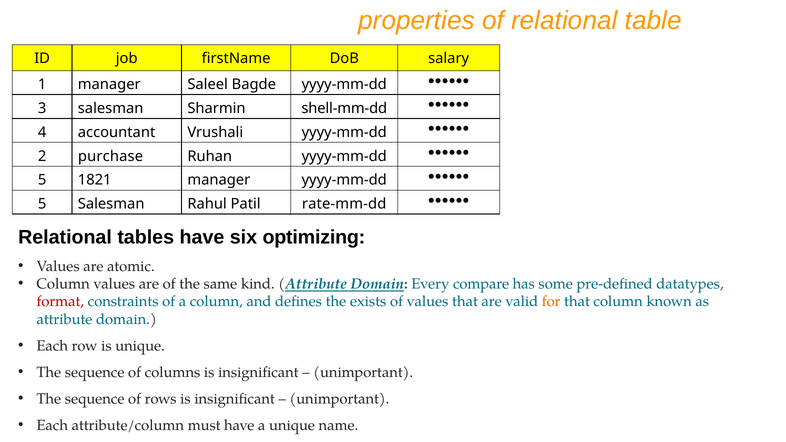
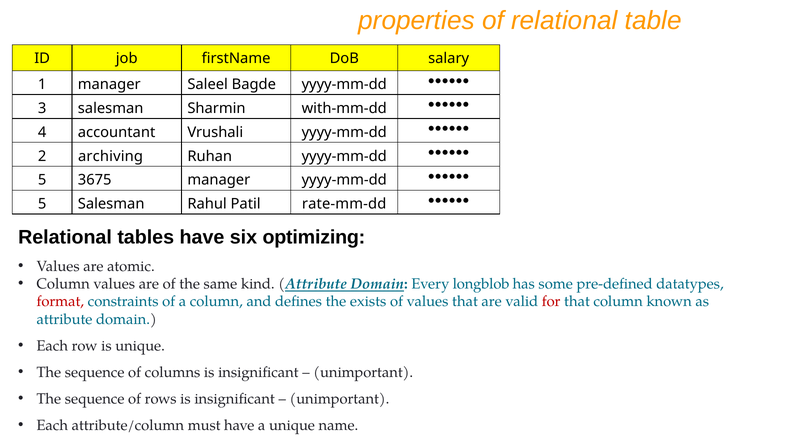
shell-mm-dd: shell-mm-dd -> with-mm-dd
purchase: purchase -> archiving
1821: 1821 -> 3675
compare: compare -> longblob
for colour: orange -> red
